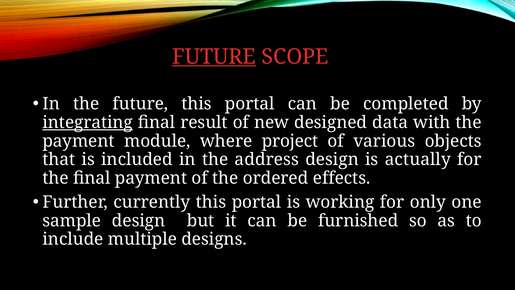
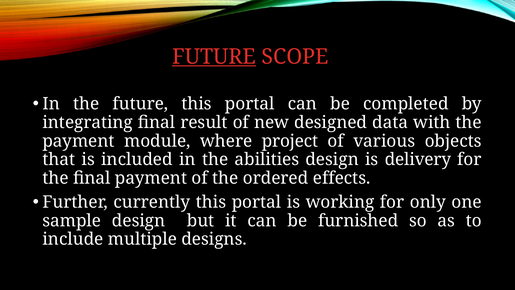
integrating underline: present -> none
address: address -> abilities
actually: actually -> delivery
